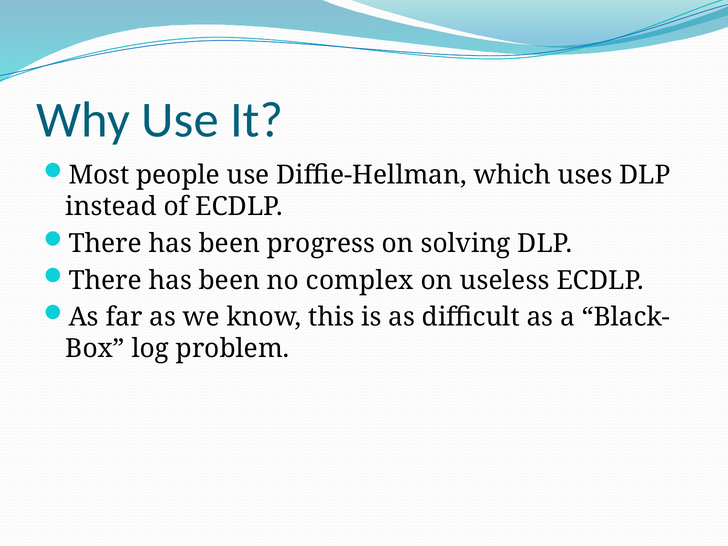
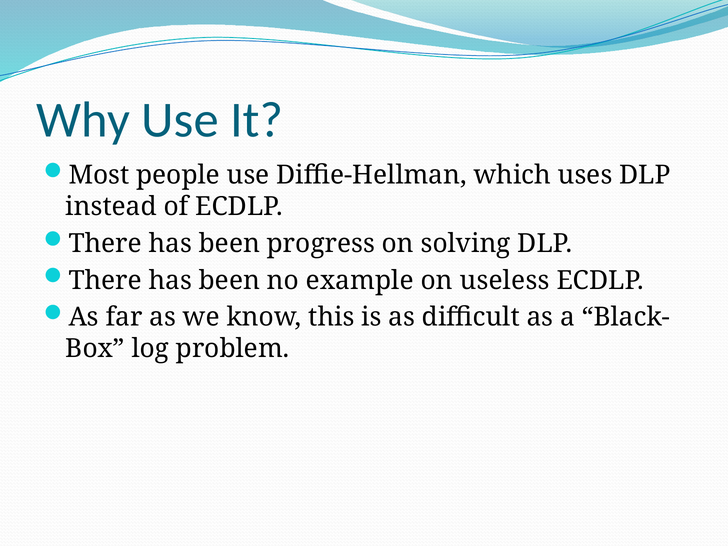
complex: complex -> example
